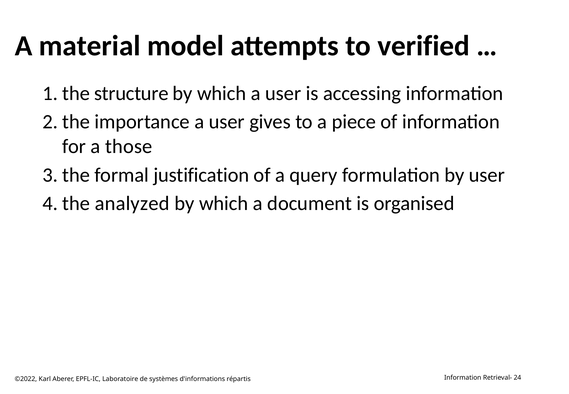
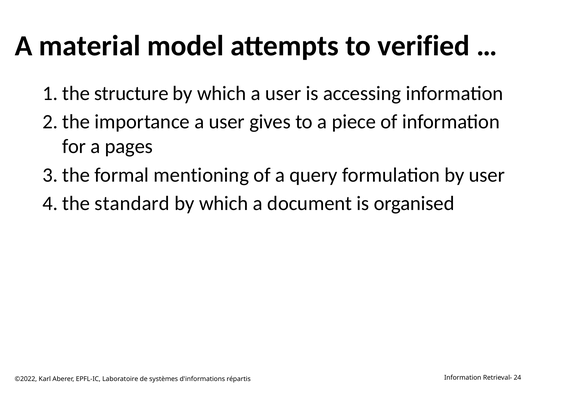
those: those -> pages
justification: justification -> mentioning
analyzed: analyzed -> standard
